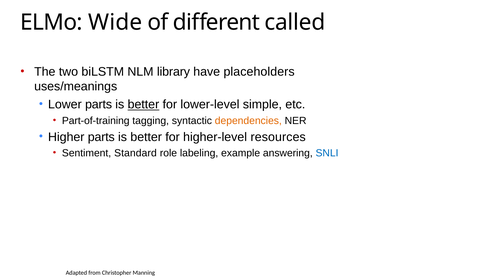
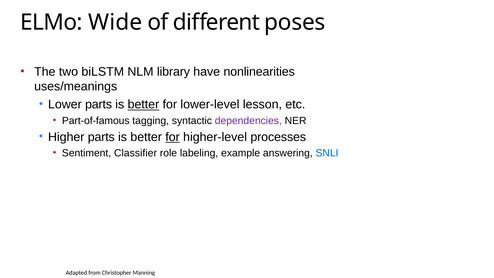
called: called -> poses
placeholders: placeholders -> nonlinearities
simple: simple -> lesson
Part-of-training: Part-of-training -> Part-of-famous
dependencies colour: orange -> purple
for at (173, 137) underline: none -> present
resources: resources -> processes
Standard: Standard -> Classifier
